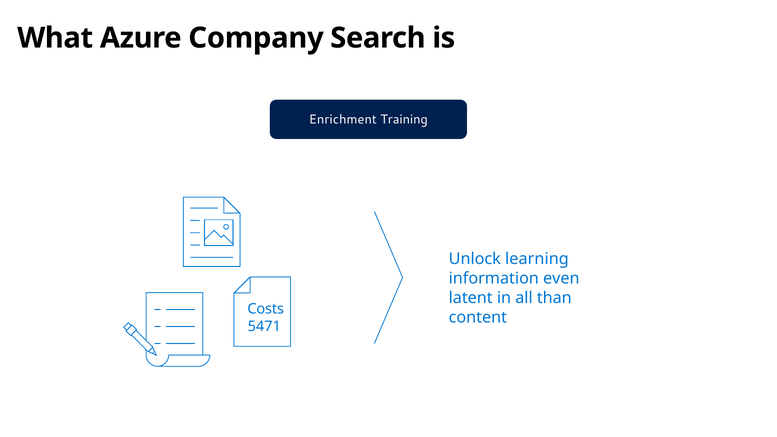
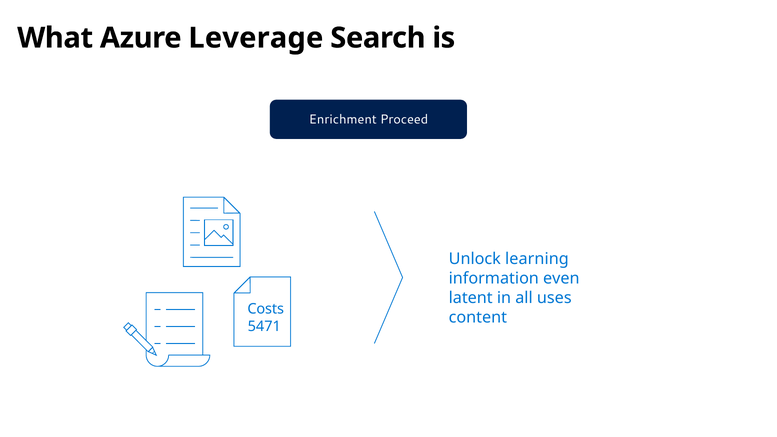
Company: Company -> Leverage
Training: Training -> Proceed
than: than -> uses
